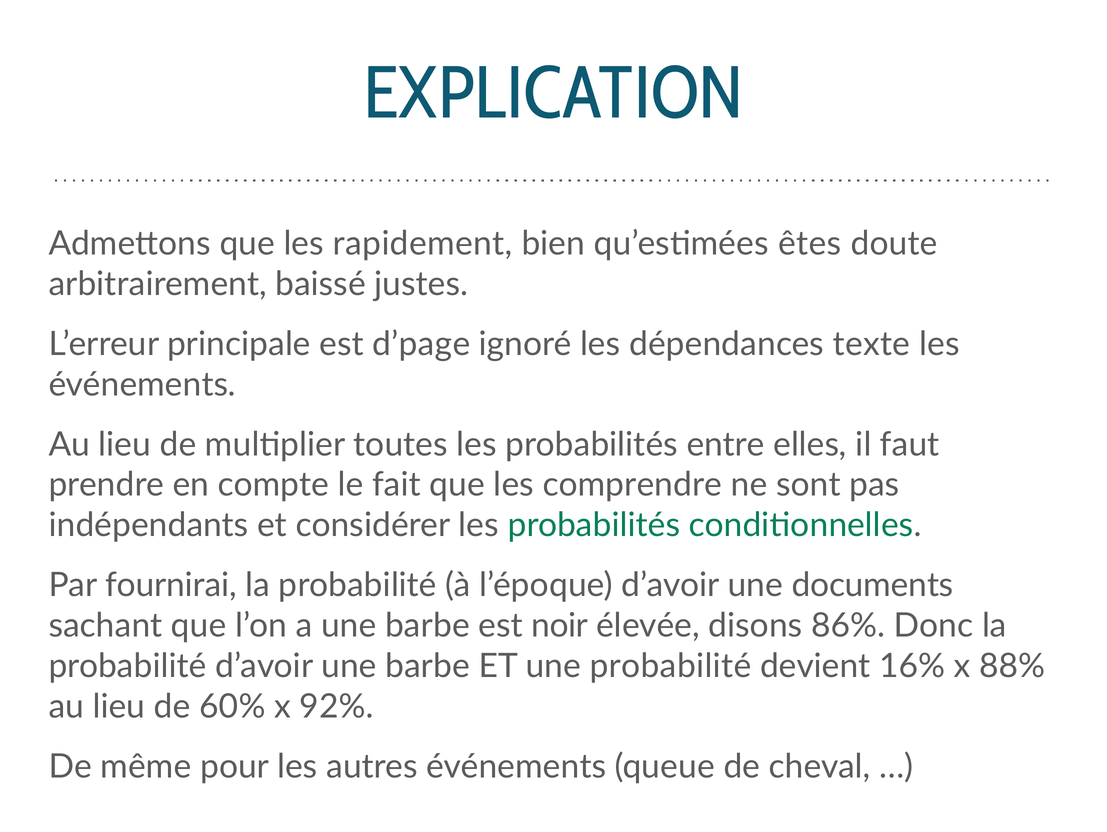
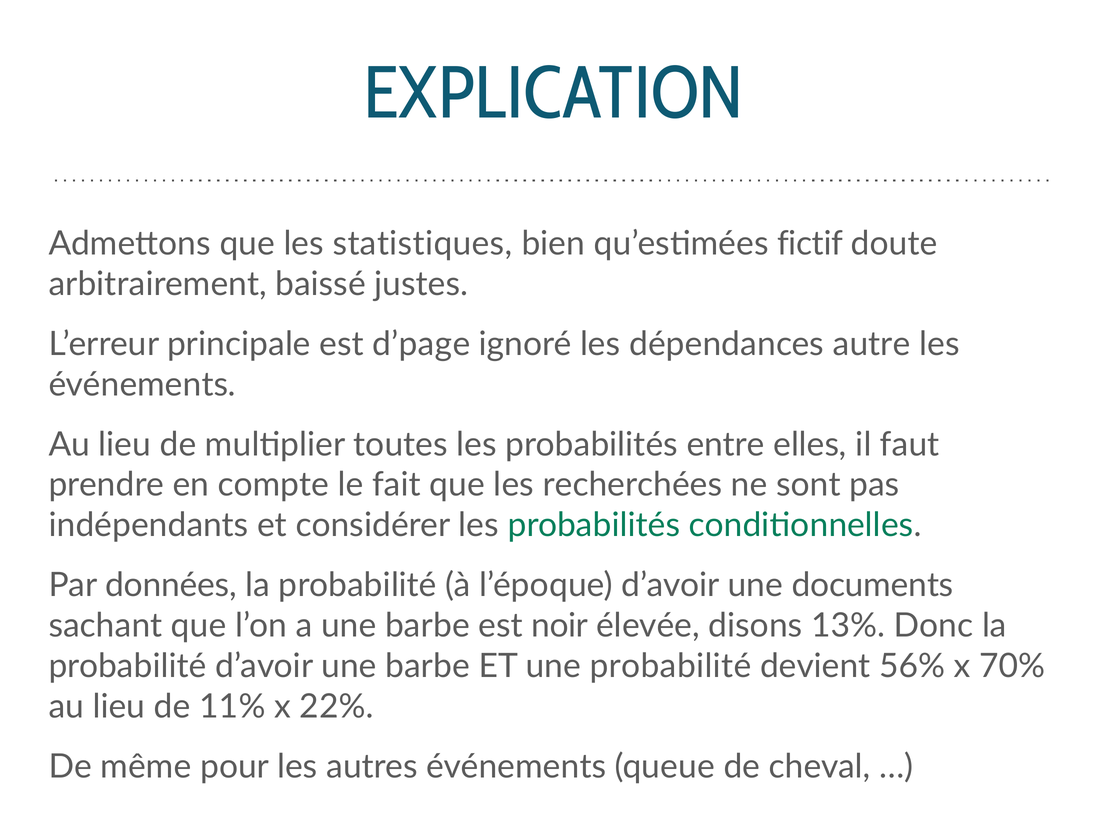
rapidement: rapidement -> statistiques
êtes: êtes -> fictif
texte: texte -> autre
comprendre: comprendre -> recherchées
fournirai: fournirai -> données
86%: 86% -> 13%
16%: 16% -> 56%
88%: 88% -> 70%
60%: 60% -> 11%
92%: 92% -> 22%
